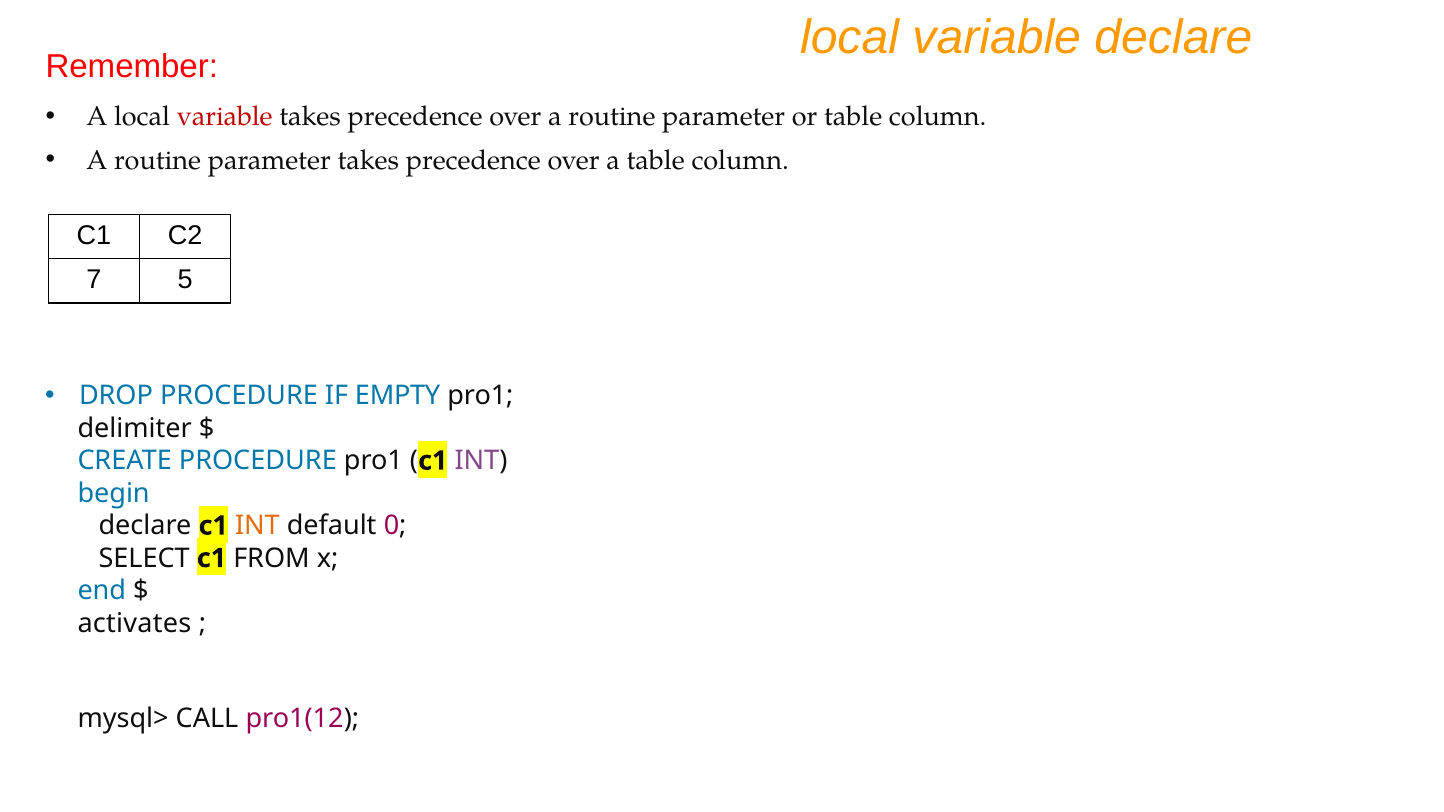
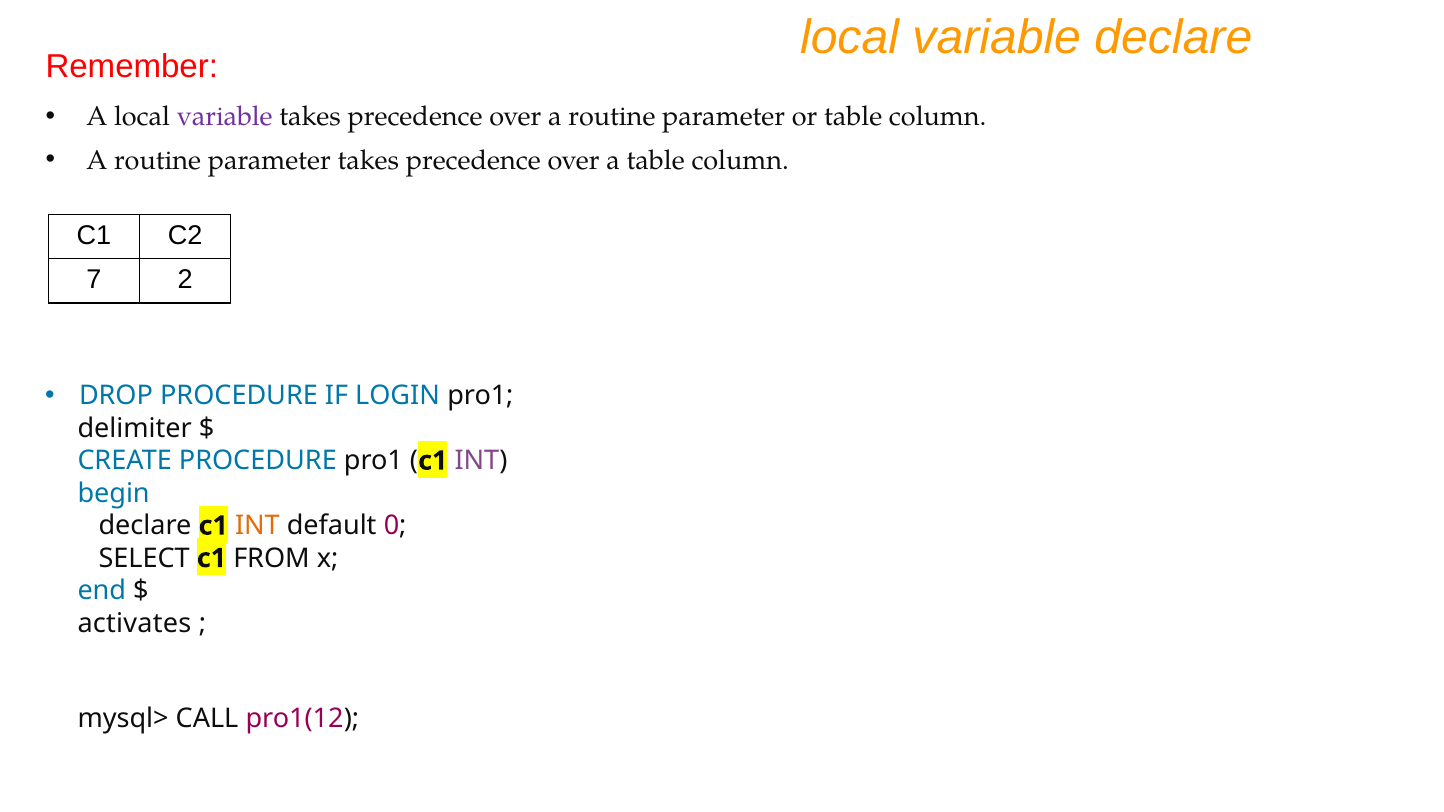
variable at (225, 117) colour: red -> purple
5: 5 -> 2
EMPTY: EMPTY -> LOGIN
